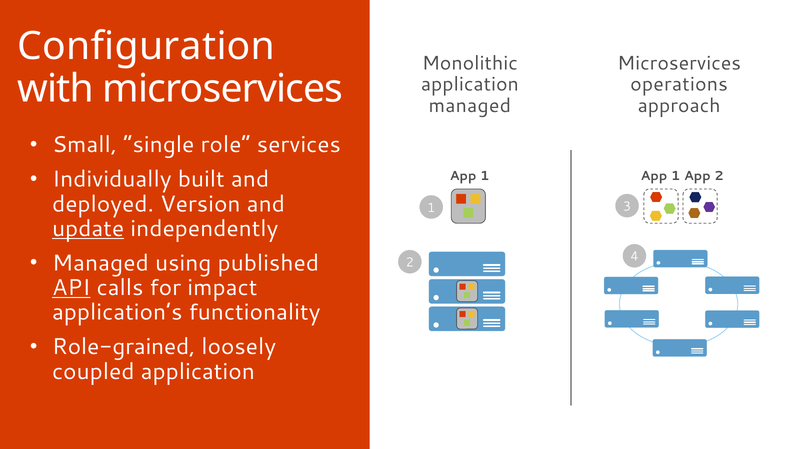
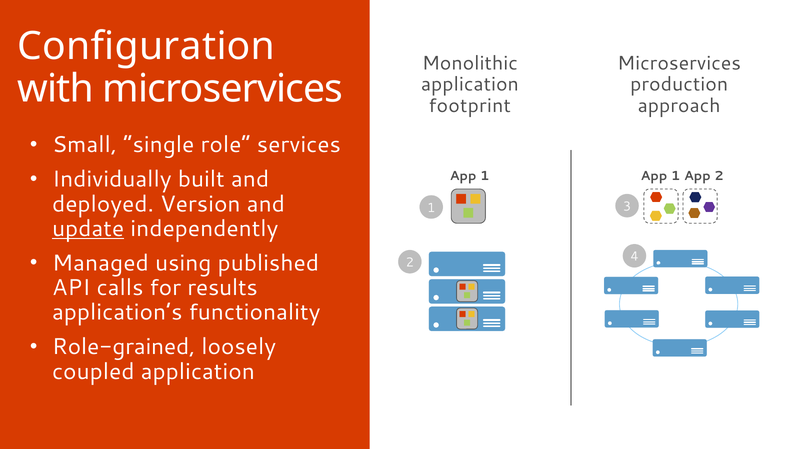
operations: operations -> production
managed at (470, 106): managed -> footprint
API underline: present -> none
impact: impact -> results
